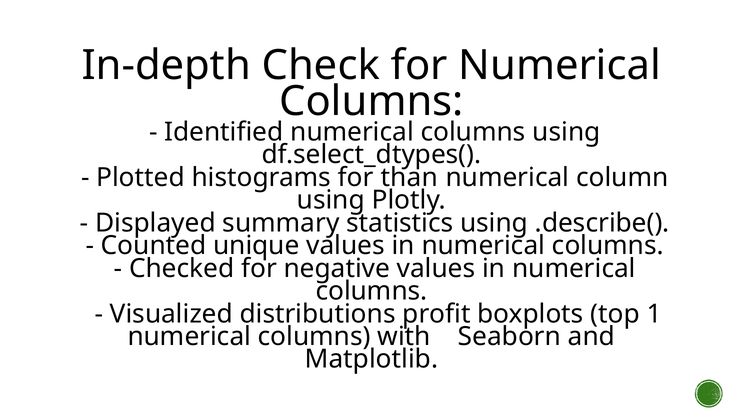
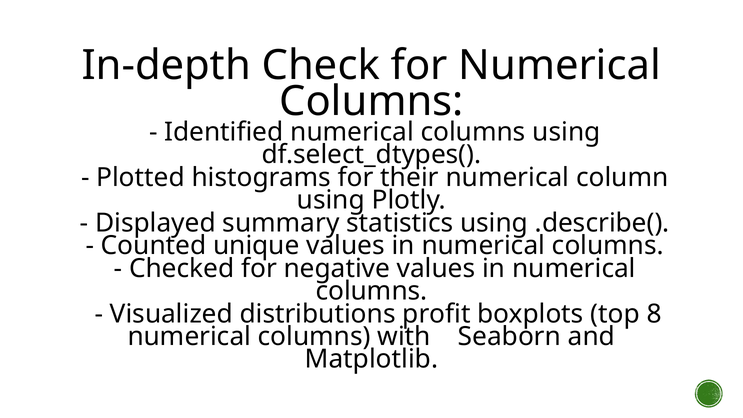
than: than -> their
1: 1 -> 8
